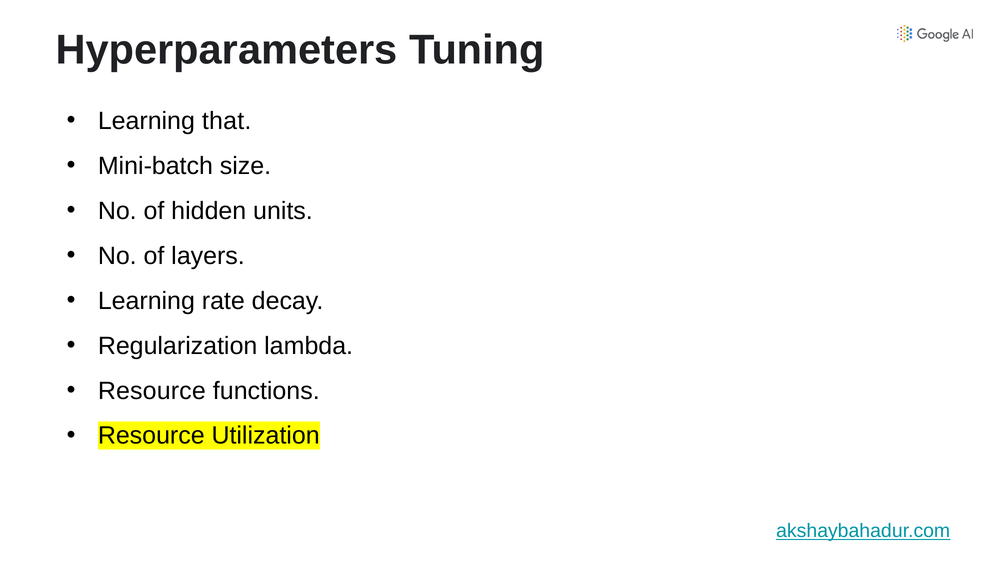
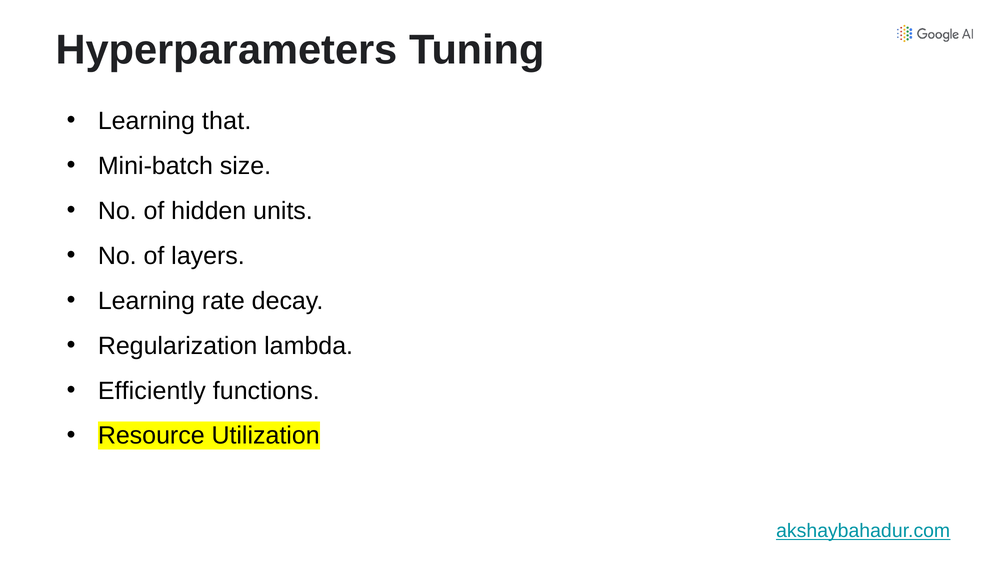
Resource at (152, 391): Resource -> Efficiently
